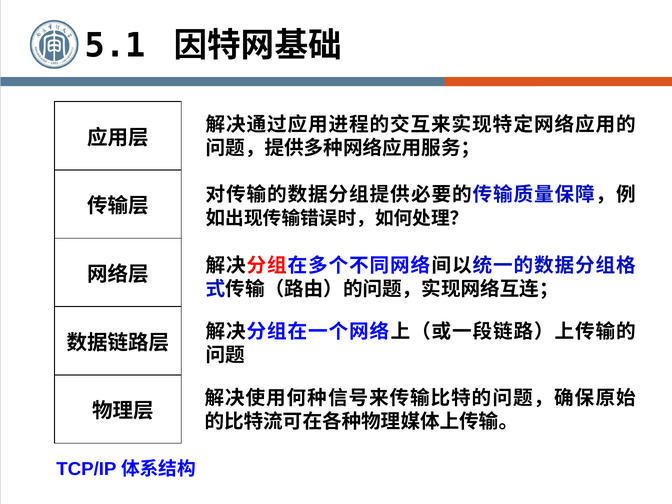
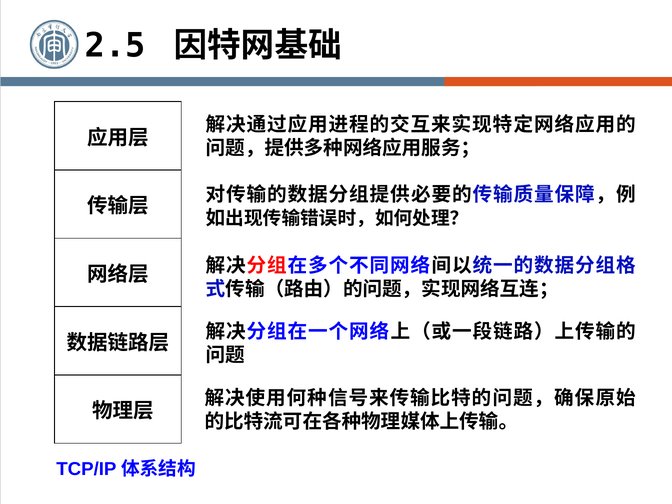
5.1: 5.1 -> 2.5
